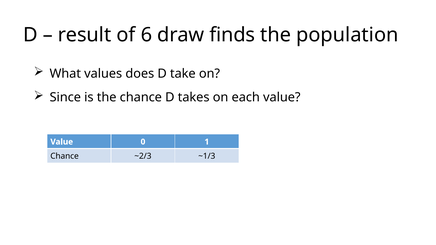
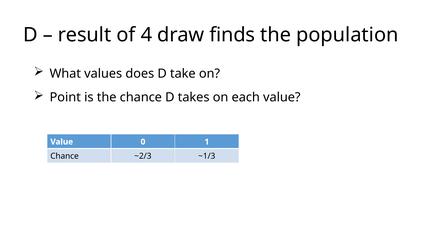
6: 6 -> 4
Since: Since -> Point
